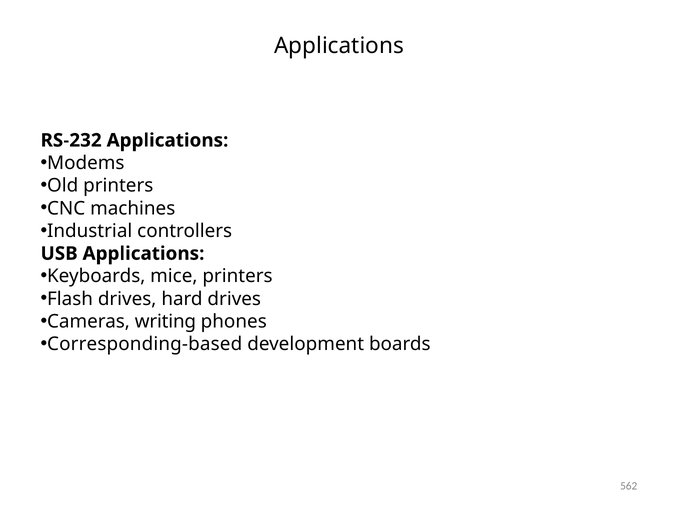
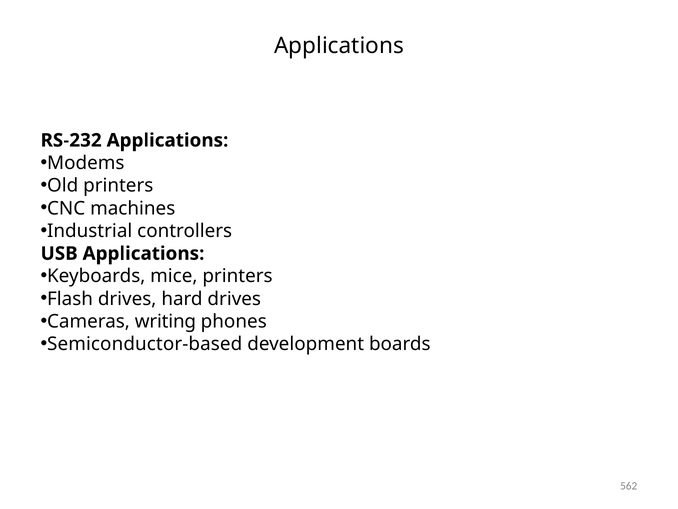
Corresponding-based: Corresponding-based -> Semiconductor-based
